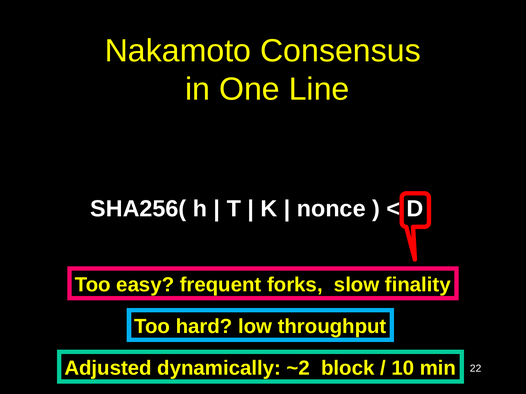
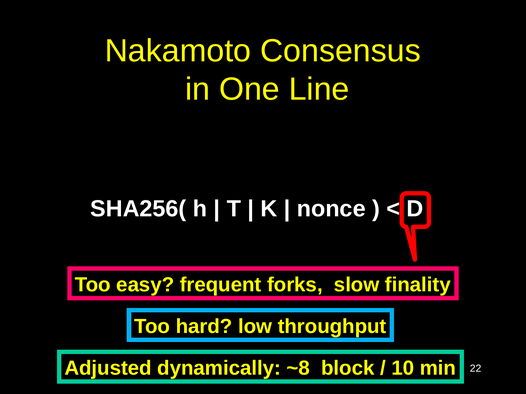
~2: ~2 -> ~8
